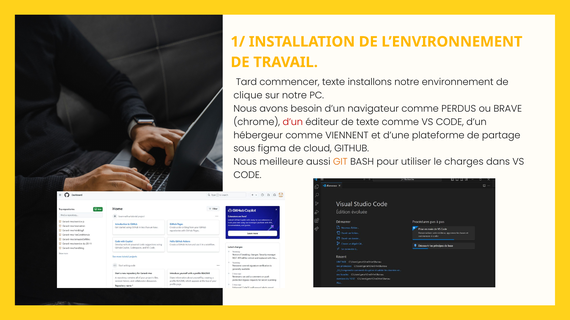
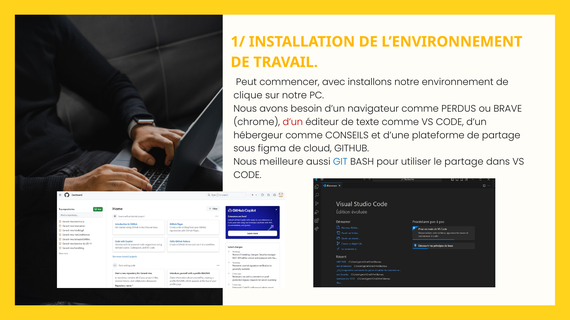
Tard: Tard -> Peut
commencer texte: texte -> avec
VIENNENT: VIENNENT -> CONSEILS
GIT colour: orange -> blue
le charges: charges -> partage
